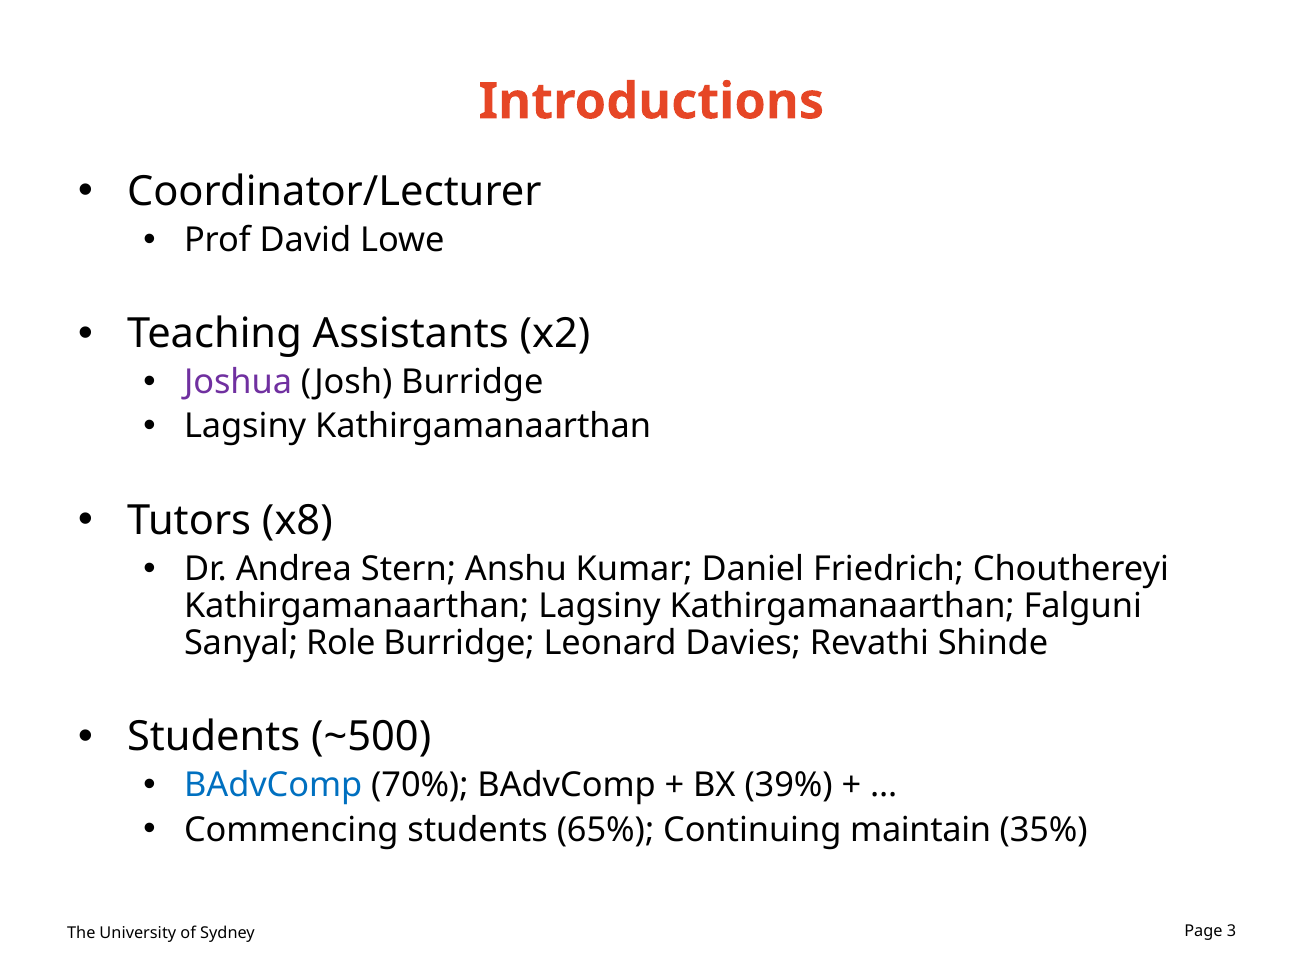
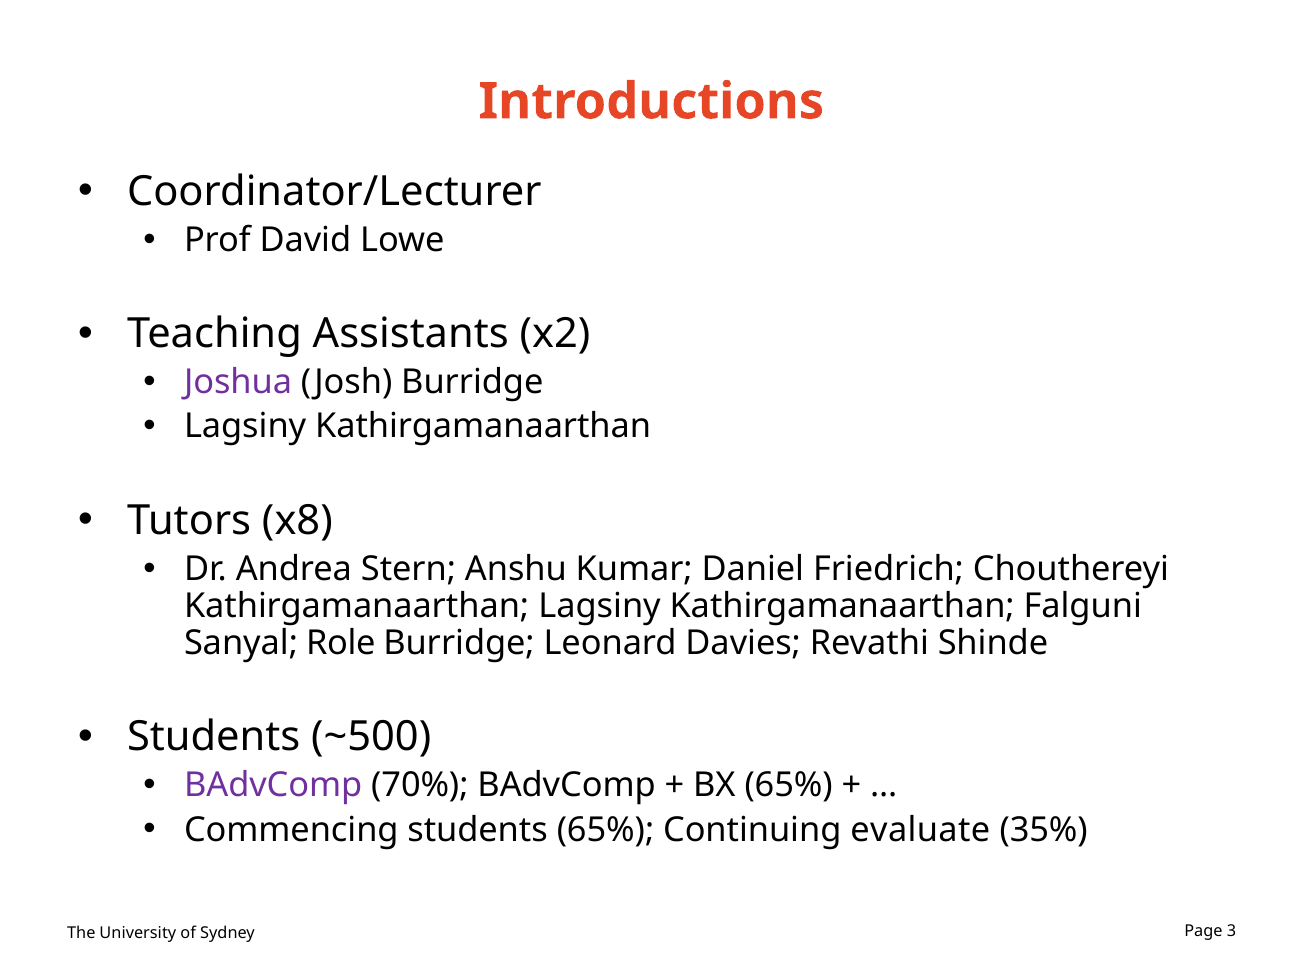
BAdvComp at (273, 786) colour: blue -> purple
BX 39%: 39% -> 65%
maintain: maintain -> evaluate
